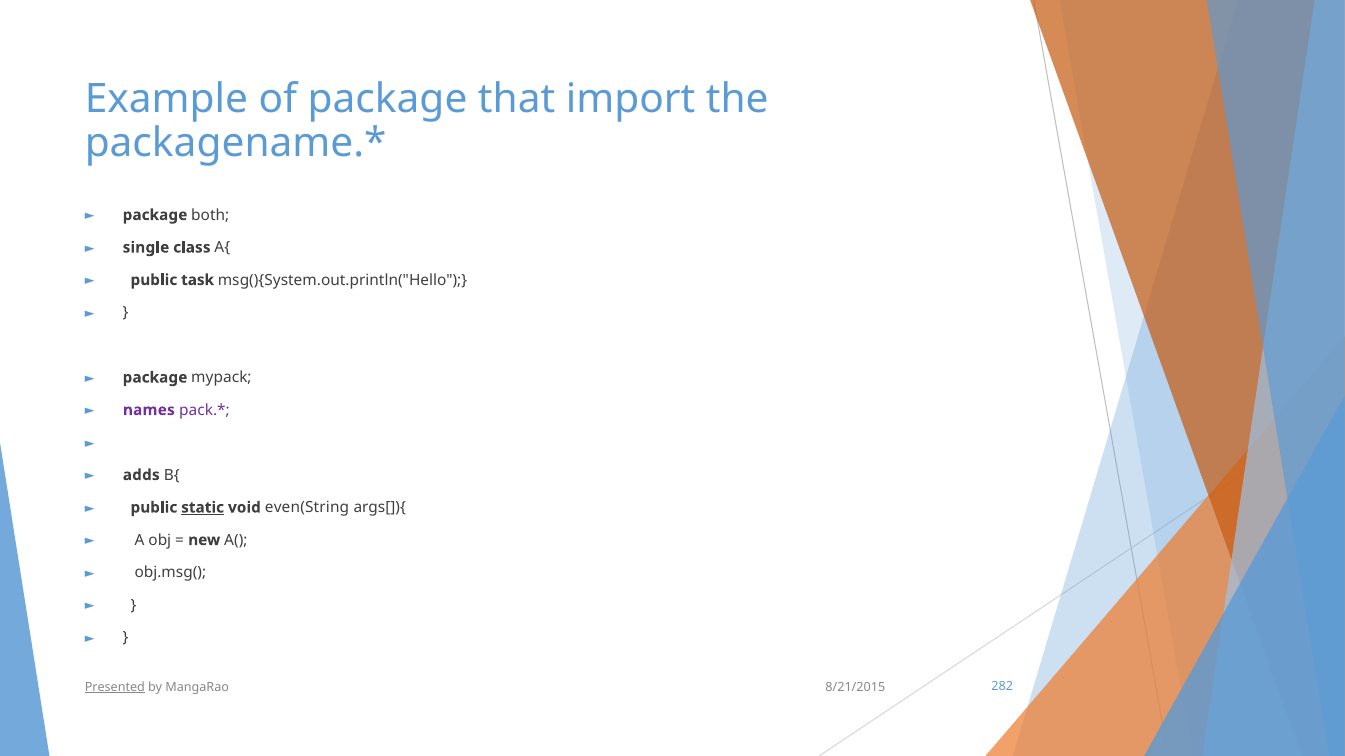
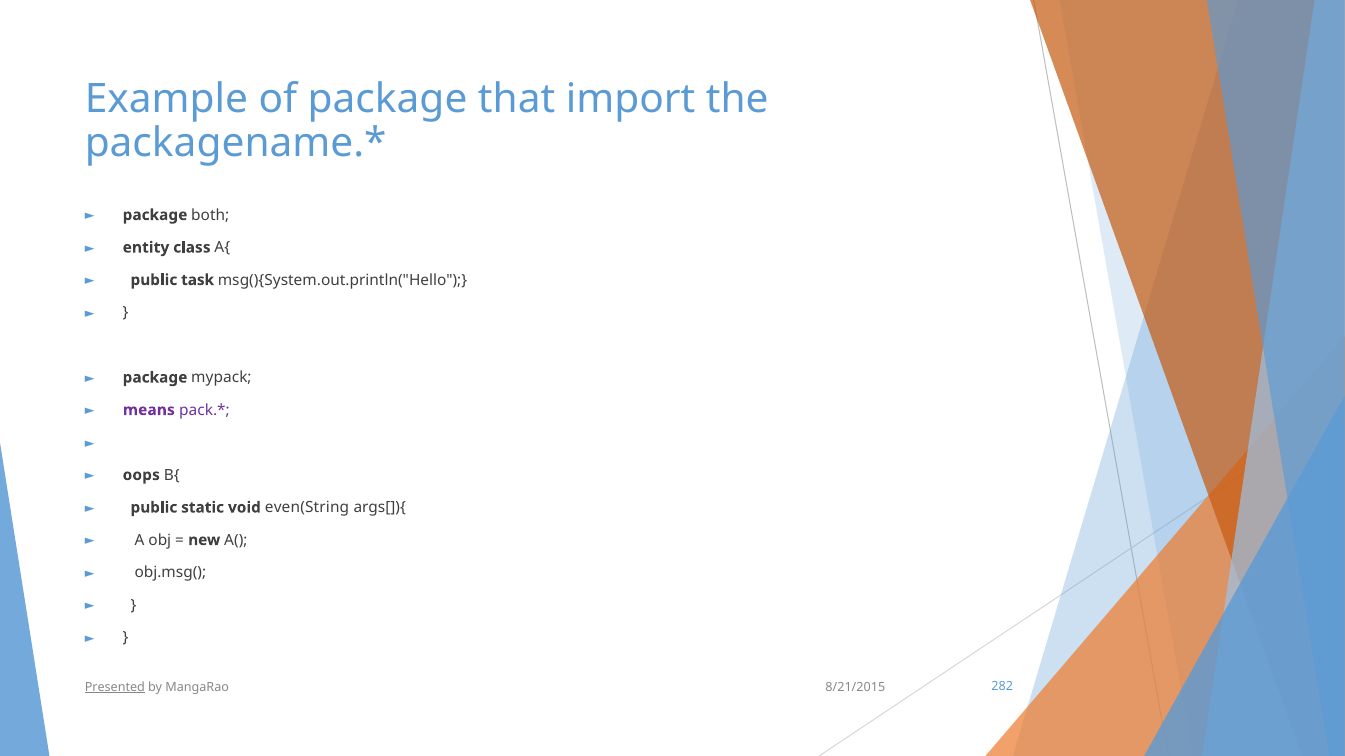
single: single -> entity
names: names -> means
adds: adds -> oops
static underline: present -> none
